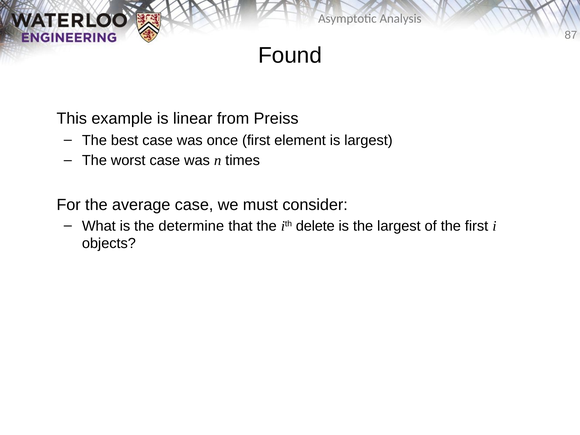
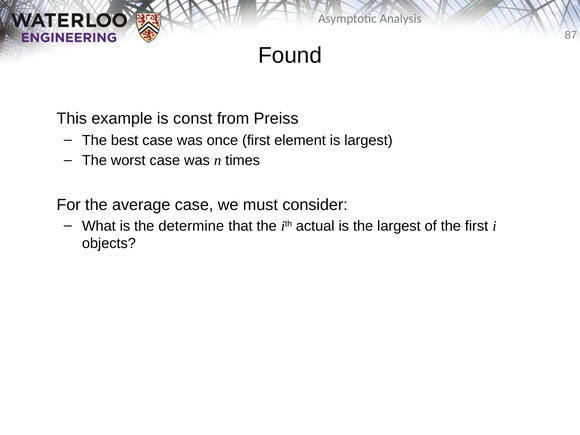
linear: linear -> const
delete: delete -> actual
